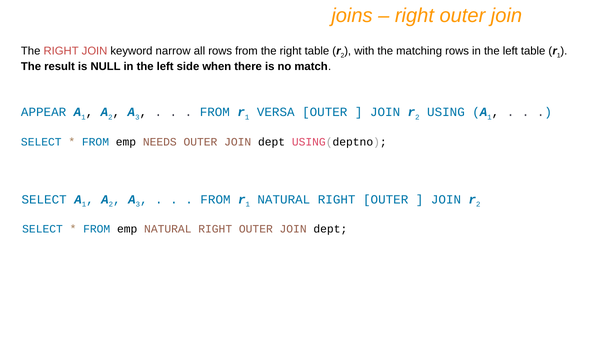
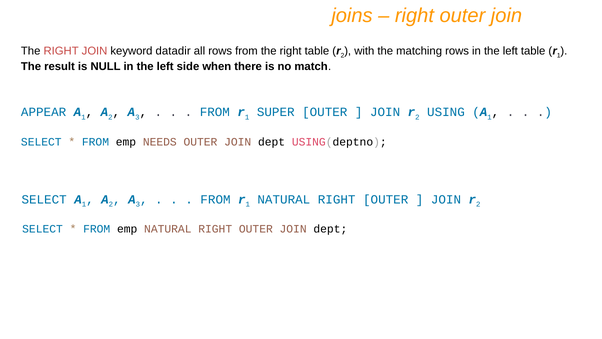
narrow: narrow -> datadir
VERSA: VERSA -> SUPER
